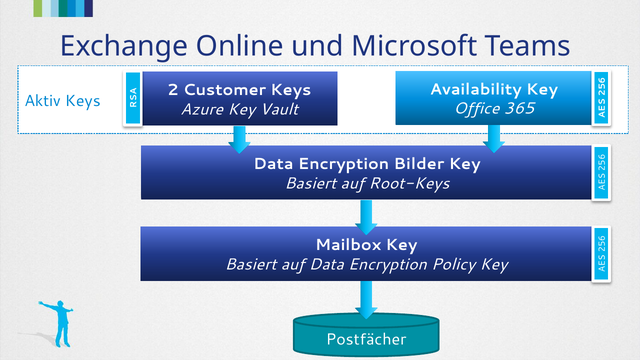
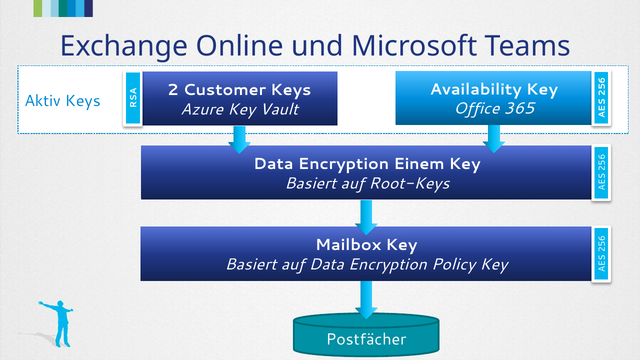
Bilder: Bilder -> Einem
